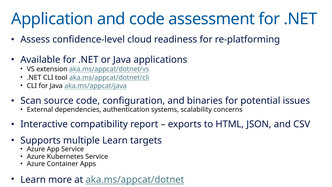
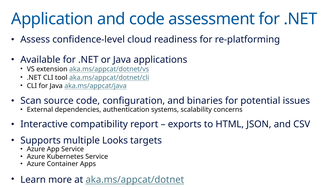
multiple Learn: Learn -> Looks
